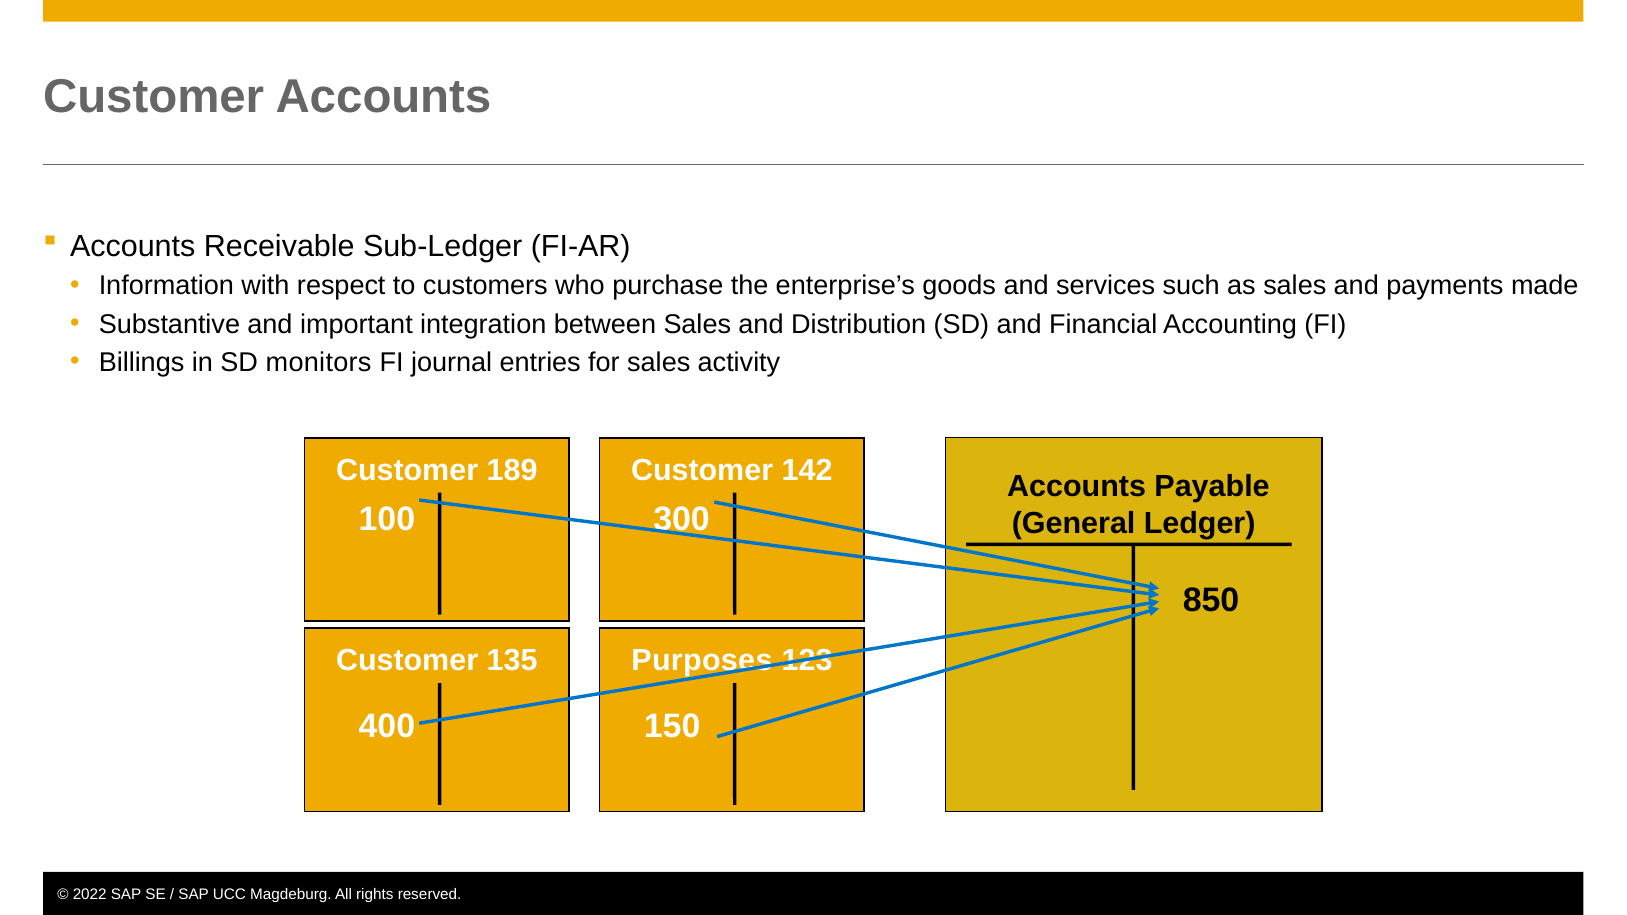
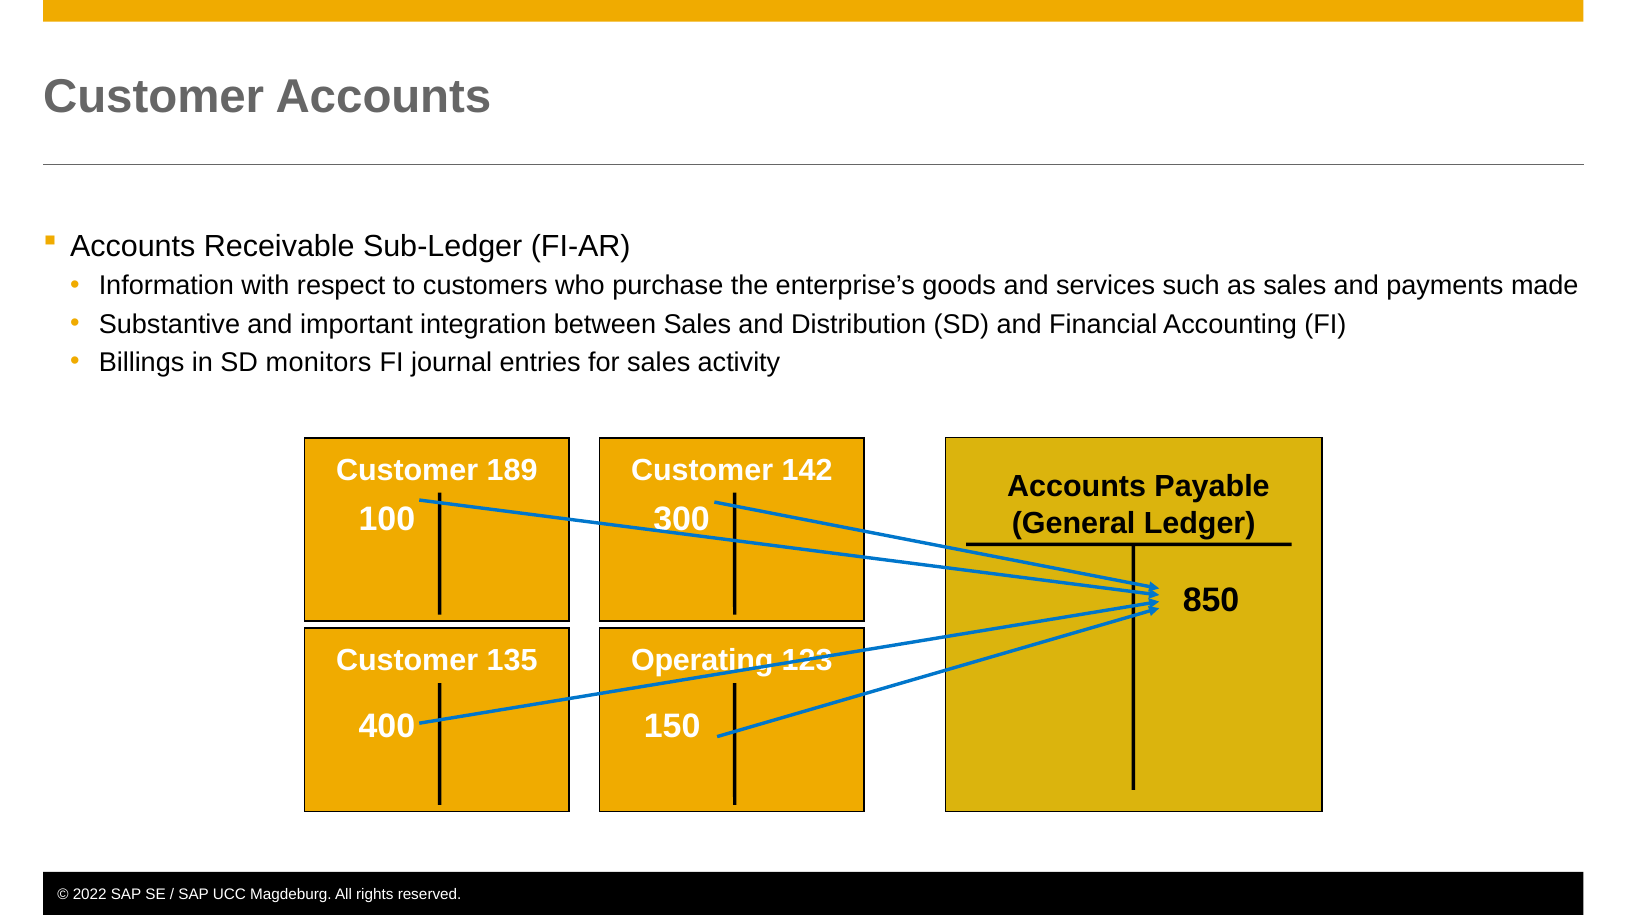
Purposes: Purposes -> Operating
